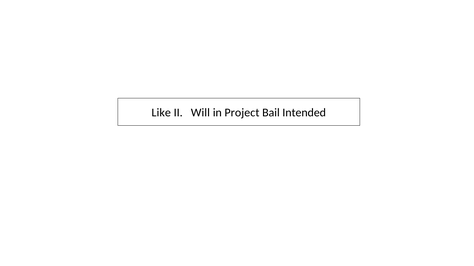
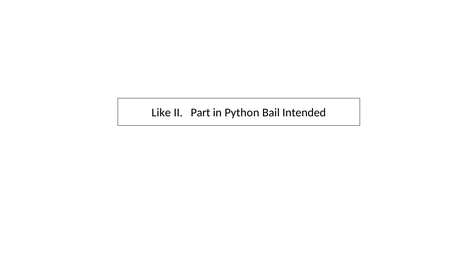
Will: Will -> Part
Project: Project -> Python
